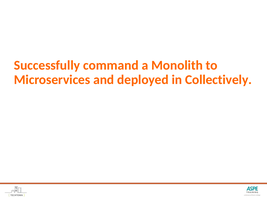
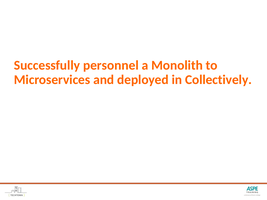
command: command -> personnel
